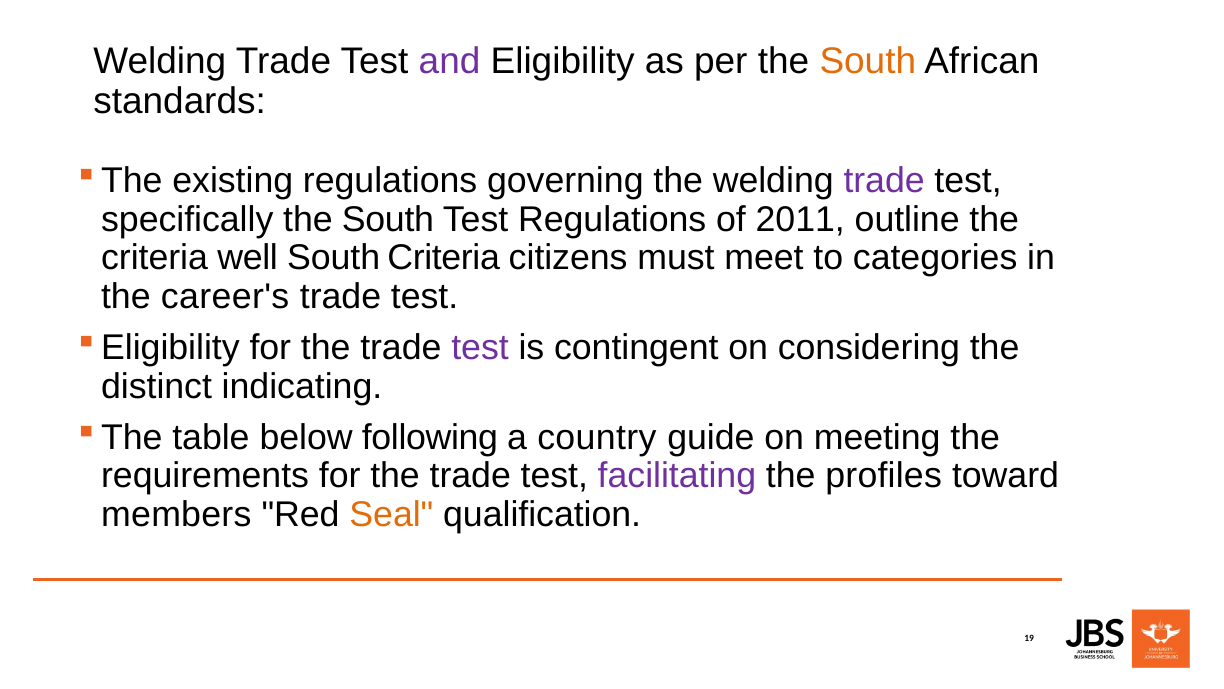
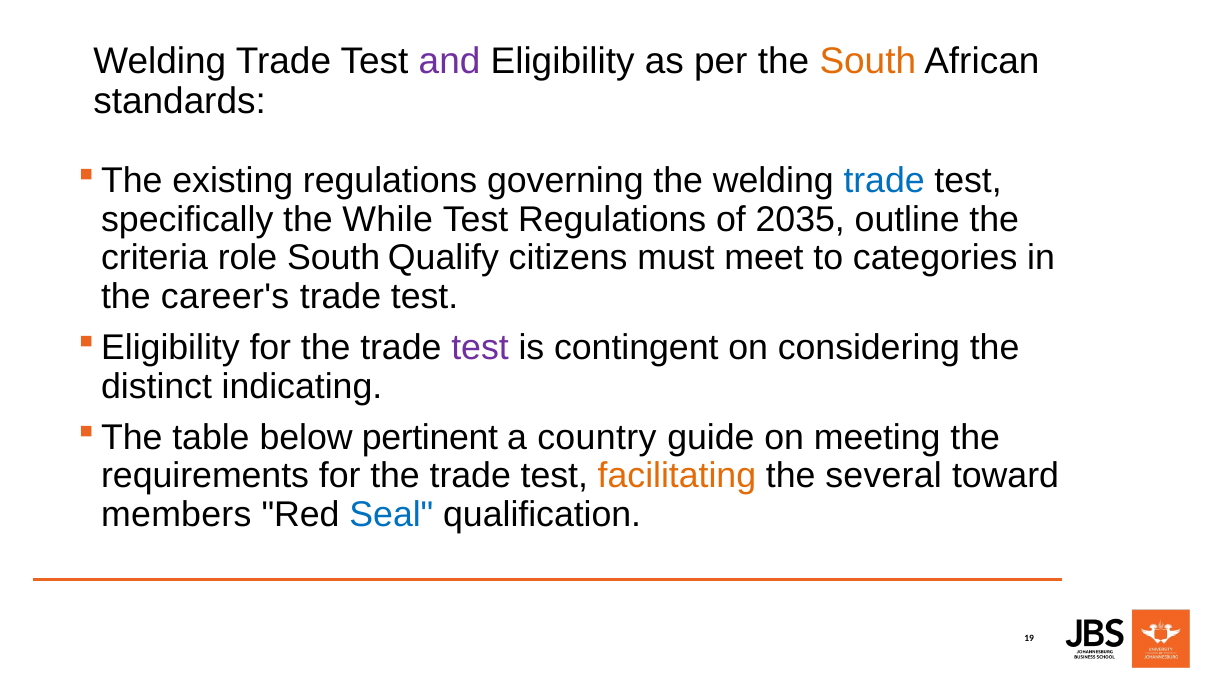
trade at (884, 181) colour: purple -> blue
specifically the South: South -> While
2011: 2011 -> 2035
well: well -> role
South Criteria: Criteria -> Qualify
following: following -> pertinent
facilitating colour: purple -> orange
profiles: profiles -> several
Seal colour: orange -> blue
